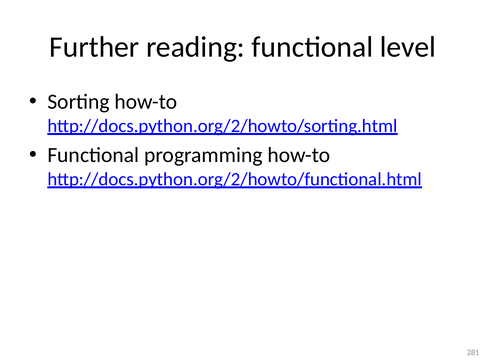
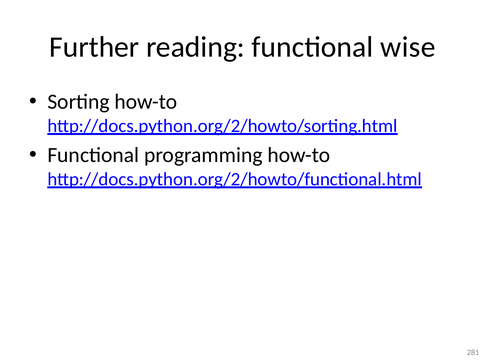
level: level -> wise
